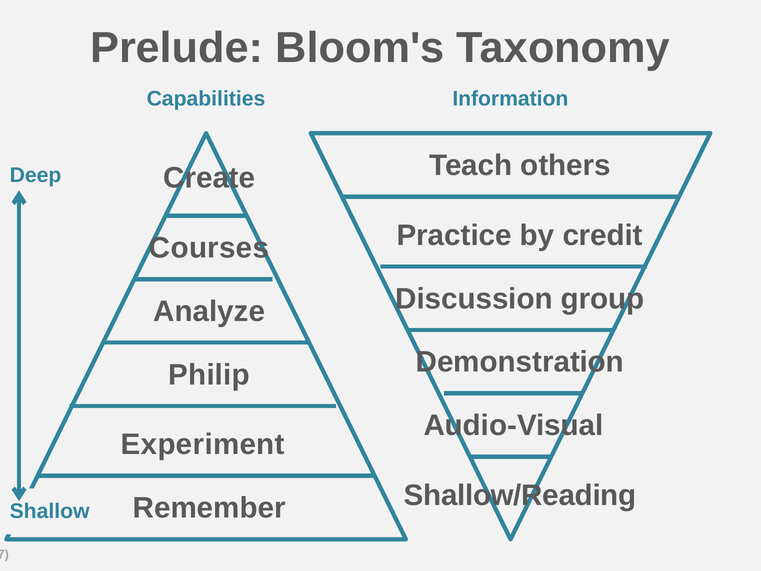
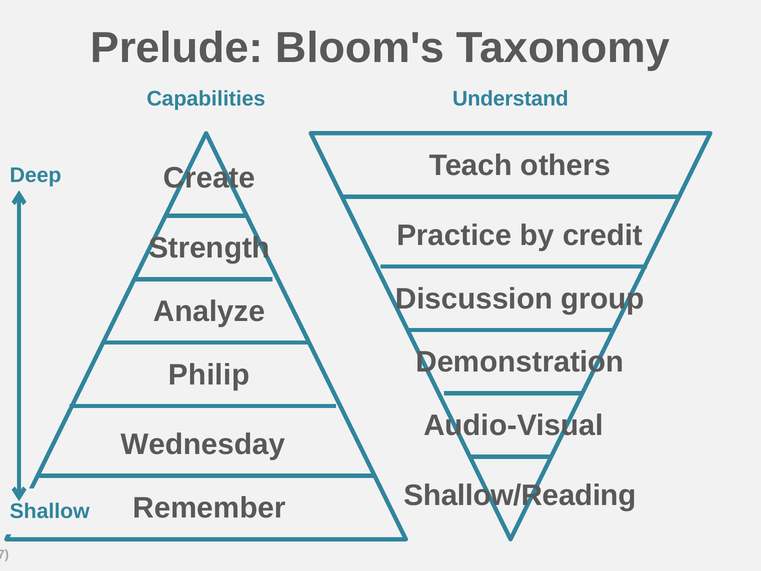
Information: Information -> Understand
Courses: Courses -> Strength
Experiment: Experiment -> Wednesday
